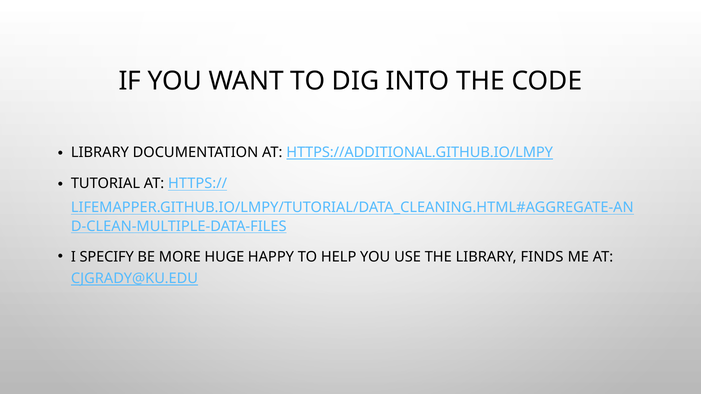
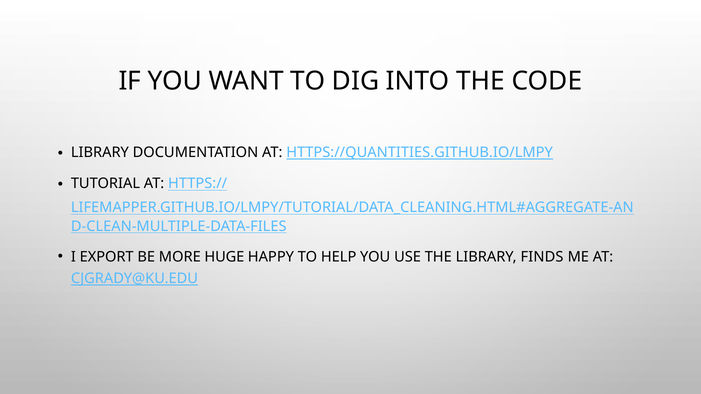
HTTPS://ADDITIONAL.GITHUB.IO/LMPY: HTTPS://ADDITIONAL.GITHUB.IO/LMPY -> HTTPS://QUANTITIES.GITHUB.IO/LMPY
SPECIFY: SPECIFY -> EXPORT
